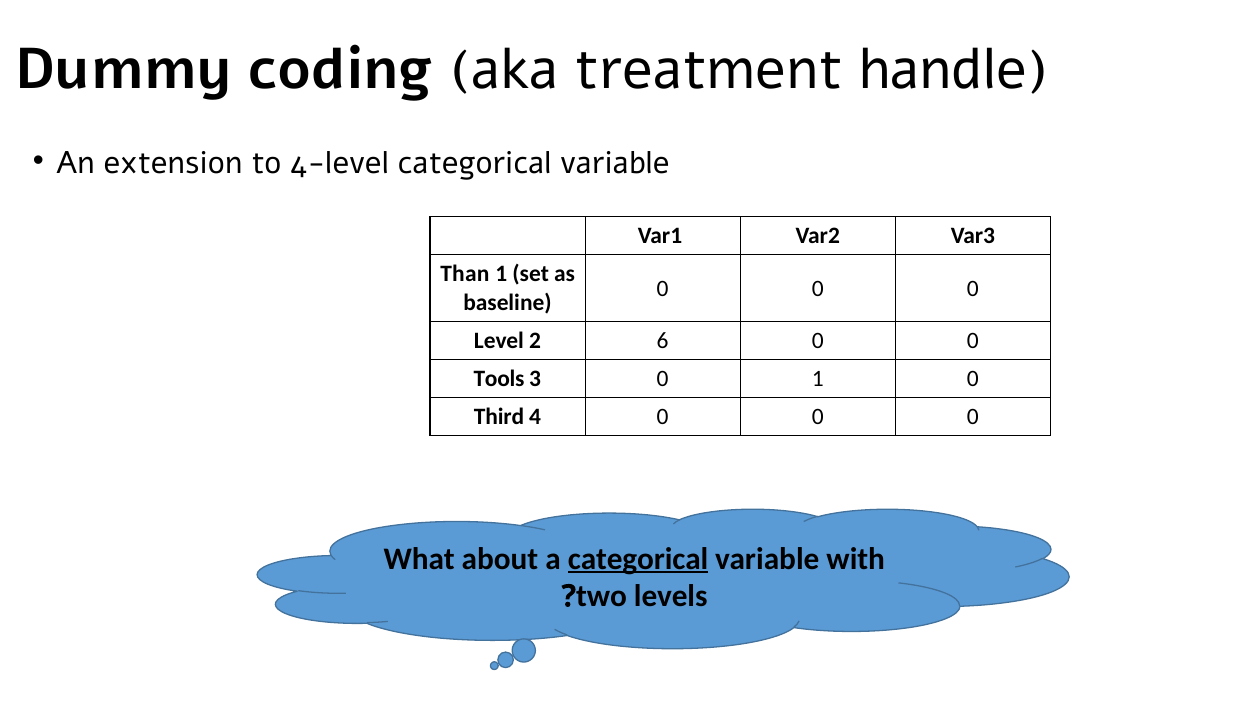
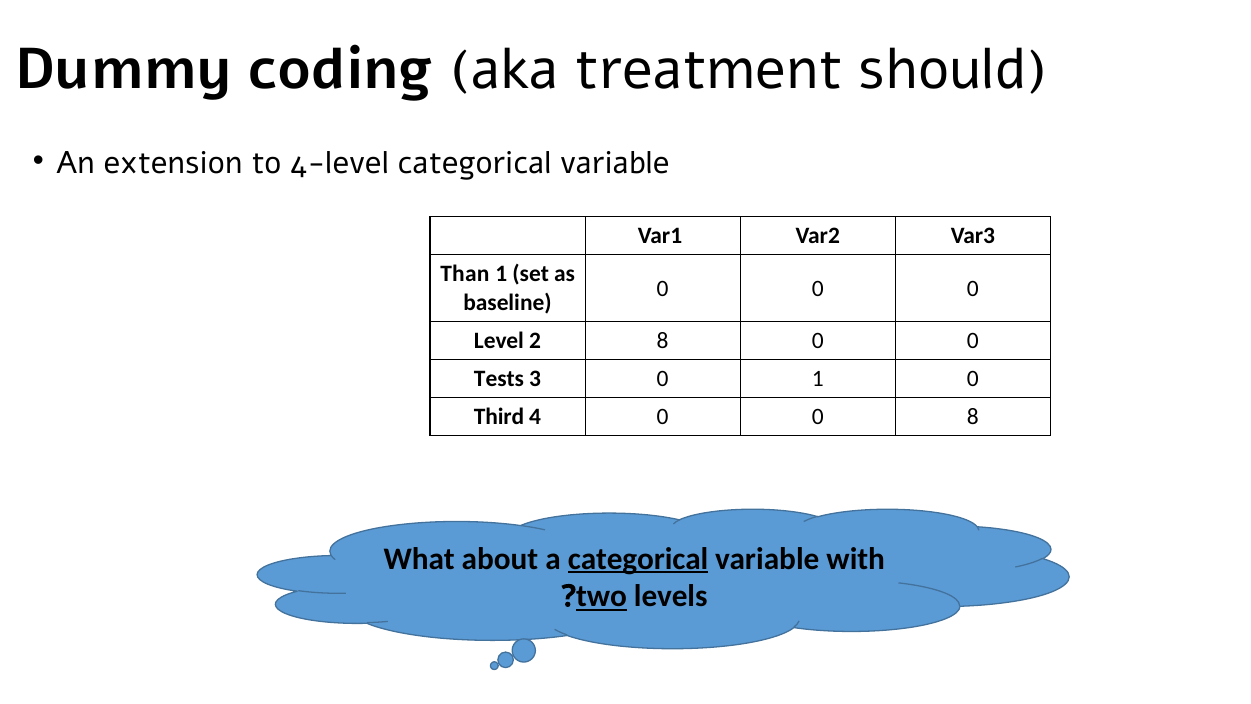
handle: handle -> should
2 6: 6 -> 8
Tools: Tools -> Tests
4 0 0 0: 0 -> 8
two underline: none -> present
